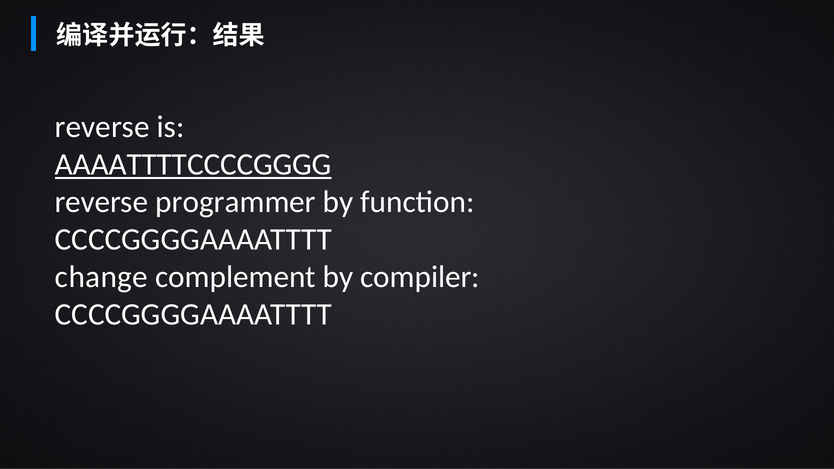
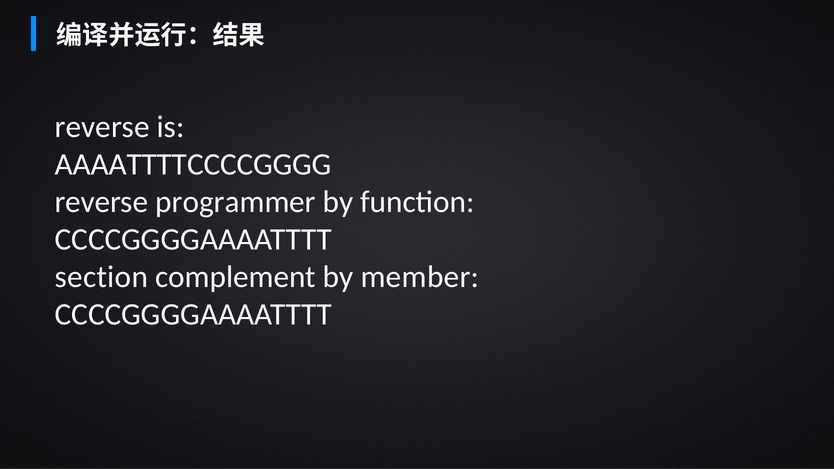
AAAATTTTCCCCGGGG underline: present -> none
change: change -> section
compiler: compiler -> member
